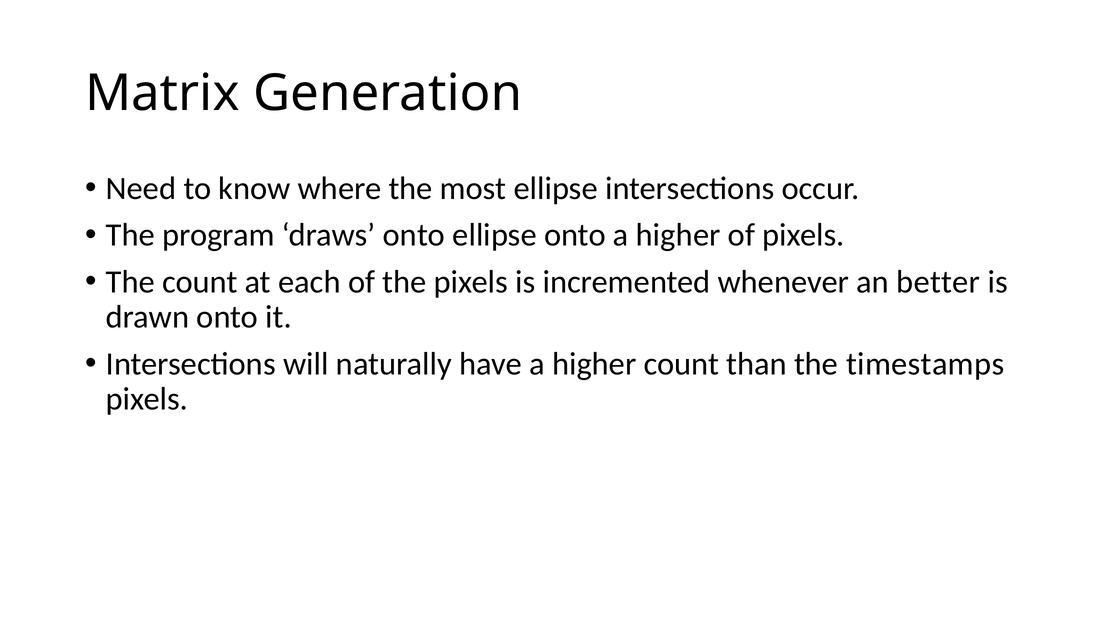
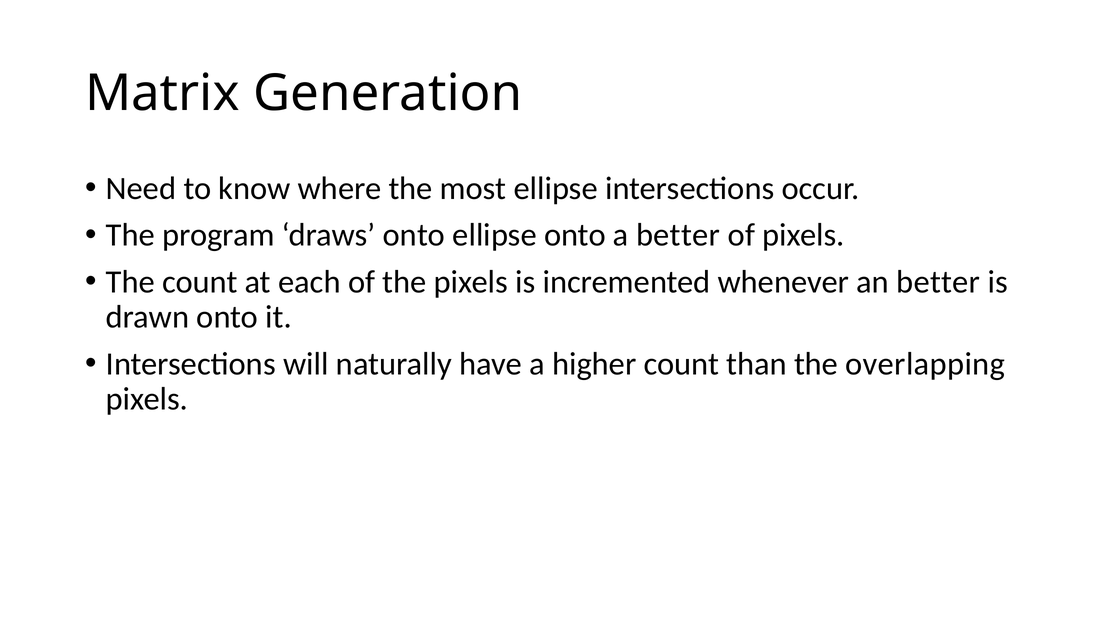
onto a higher: higher -> better
timestamps: timestamps -> overlapping
